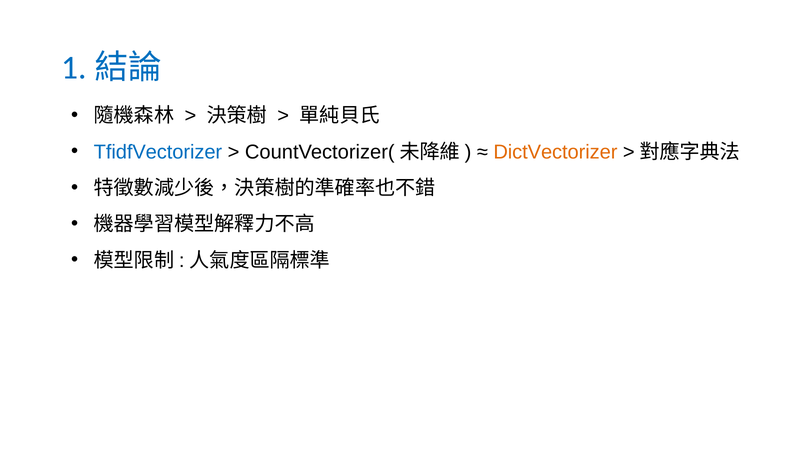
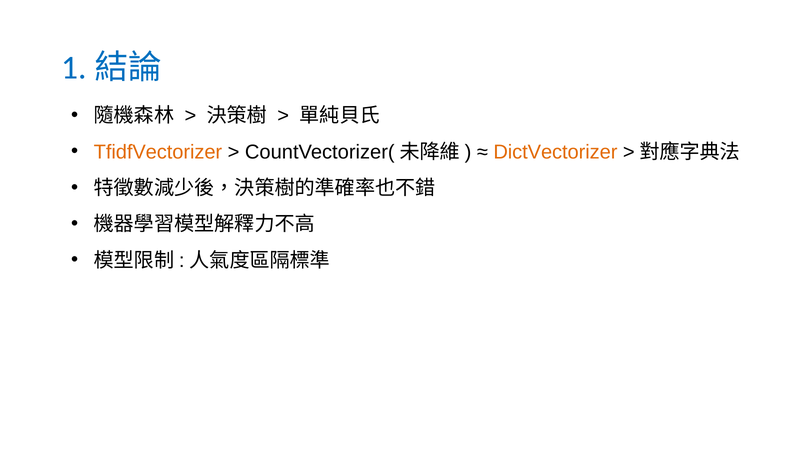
TfidfVectorizer colour: blue -> orange
